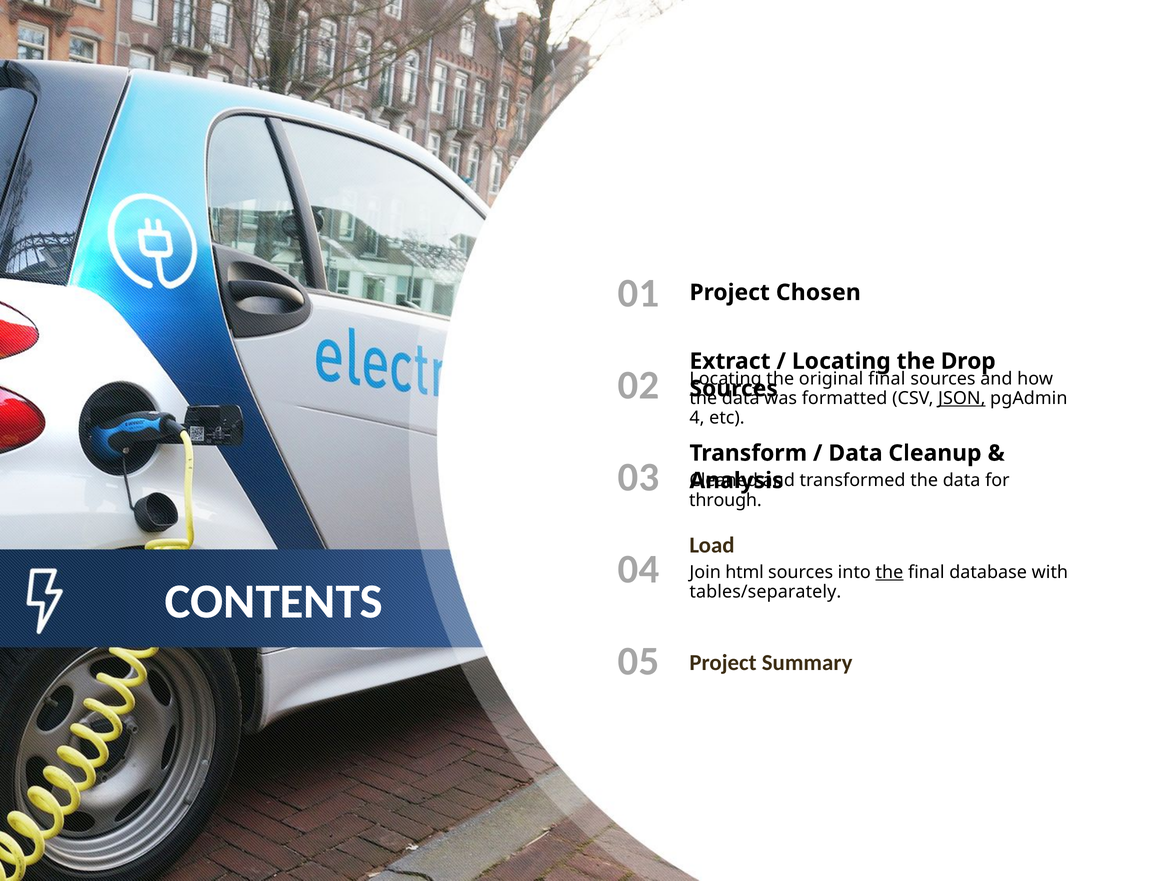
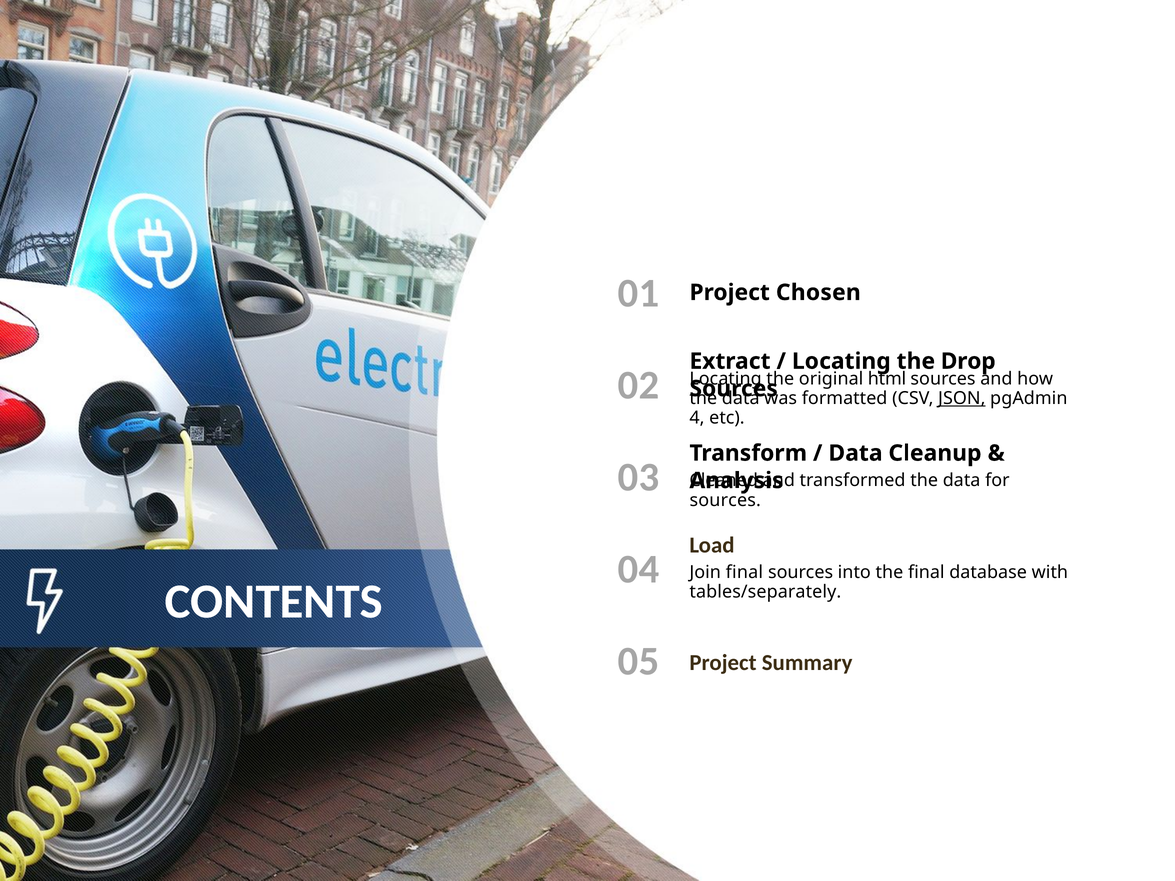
final at (887, 379): final -> html
through at (725, 500): through -> sources
Join html: html -> final
the at (889, 573) underline: present -> none
